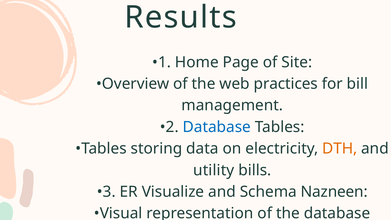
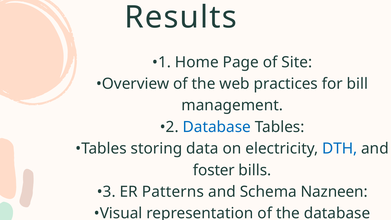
DTH colour: orange -> blue
utility: utility -> foster
Visualize: Visualize -> Patterns
